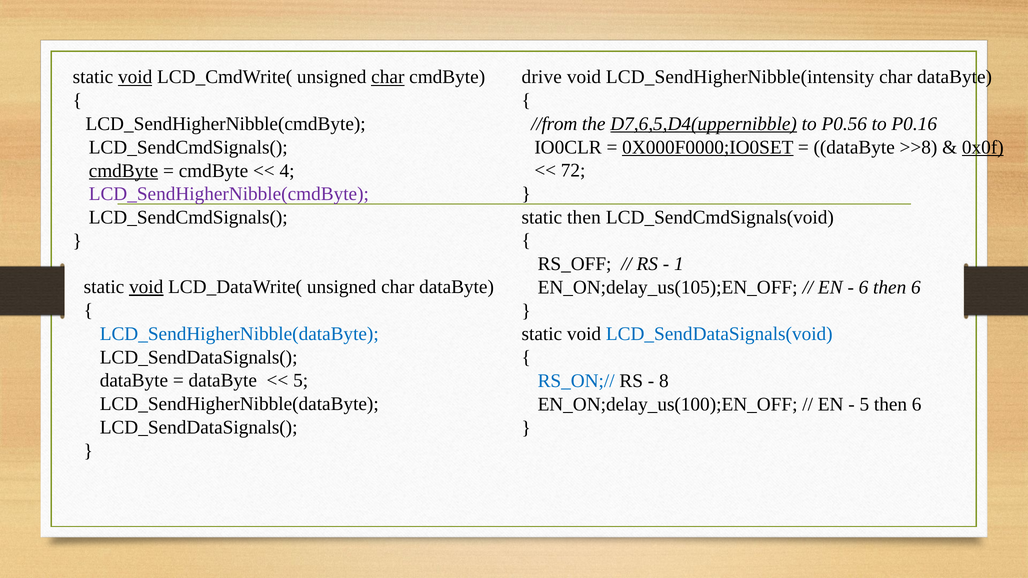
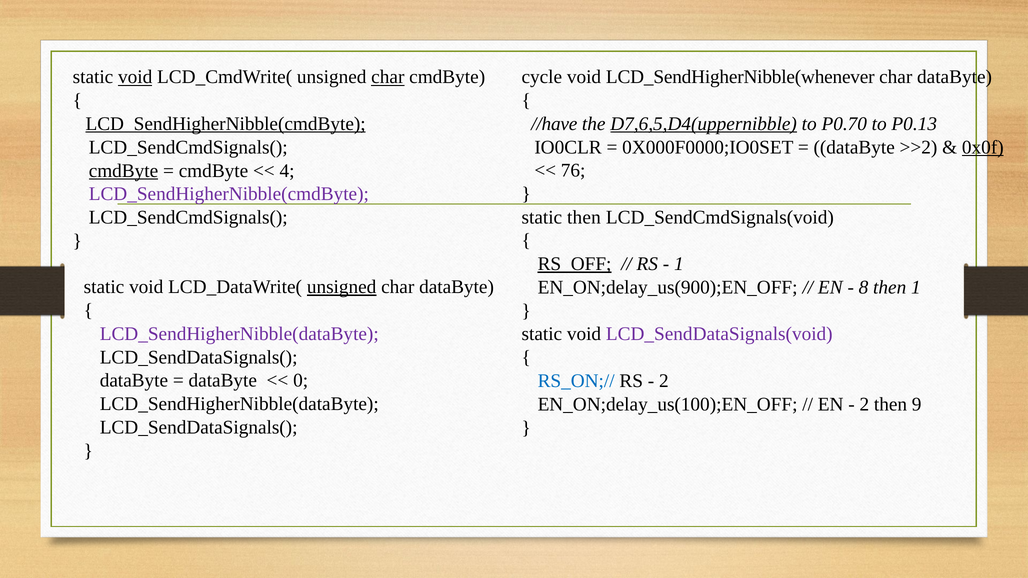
drive: drive -> cycle
LCD_SendHigherNibble(intensity: LCD_SendHigherNibble(intensity -> LCD_SendHigherNibble(whenever
LCD_SendHigherNibble(cmdByte at (226, 124) underline: none -> present
//from: //from -> //have
P0.56: P0.56 -> P0.70
P0.16: P0.16 -> P0.13
0X000F0000;IO0SET underline: present -> none
>>8: >>8 -> >>2
72: 72 -> 76
RS_OFF underline: none -> present
void at (146, 287) underline: present -> none
unsigned at (342, 287) underline: none -> present
EN_ON;delay_us(105);EN_OFF: EN_ON;delay_us(105);EN_OFF -> EN_ON;delay_us(900);EN_OFF
6 at (863, 287): 6 -> 8
6 at (916, 287): 6 -> 1
LCD_SendHigherNibble(dataByte at (239, 334) colour: blue -> purple
LCD_SendDataSignals(void colour: blue -> purple
5 at (301, 381): 5 -> 0
8 at (664, 381): 8 -> 2
5 at (864, 405): 5 -> 2
6 at (917, 405): 6 -> 9
